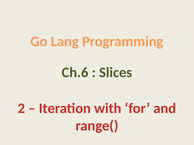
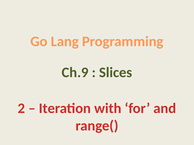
Ch.6: Ch.6 -> Ch.9
